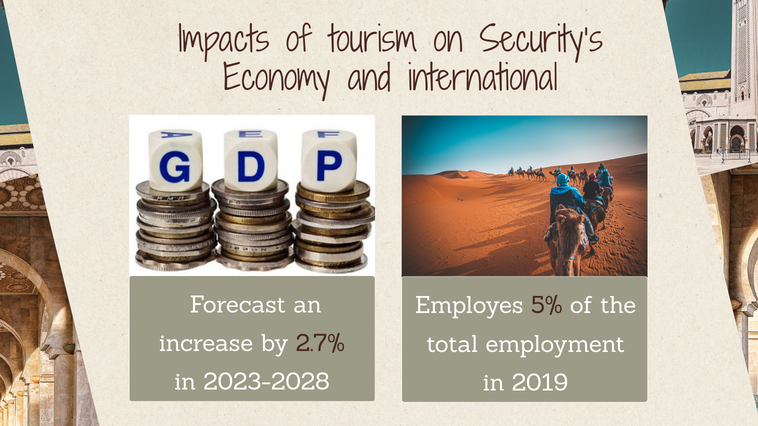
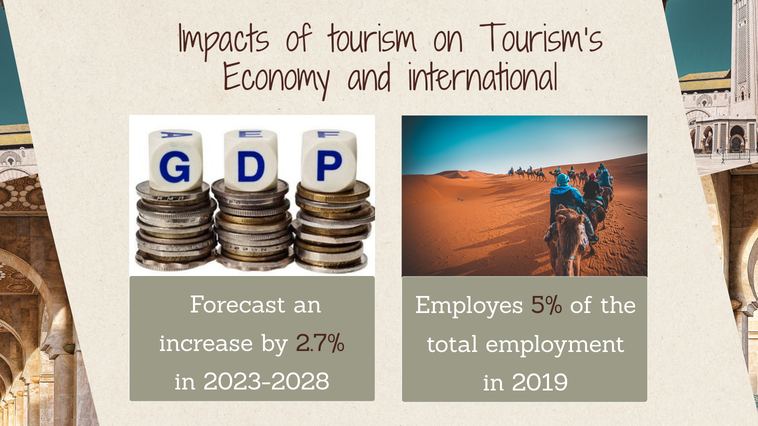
Security’s: Security’s -> Tourism’s
